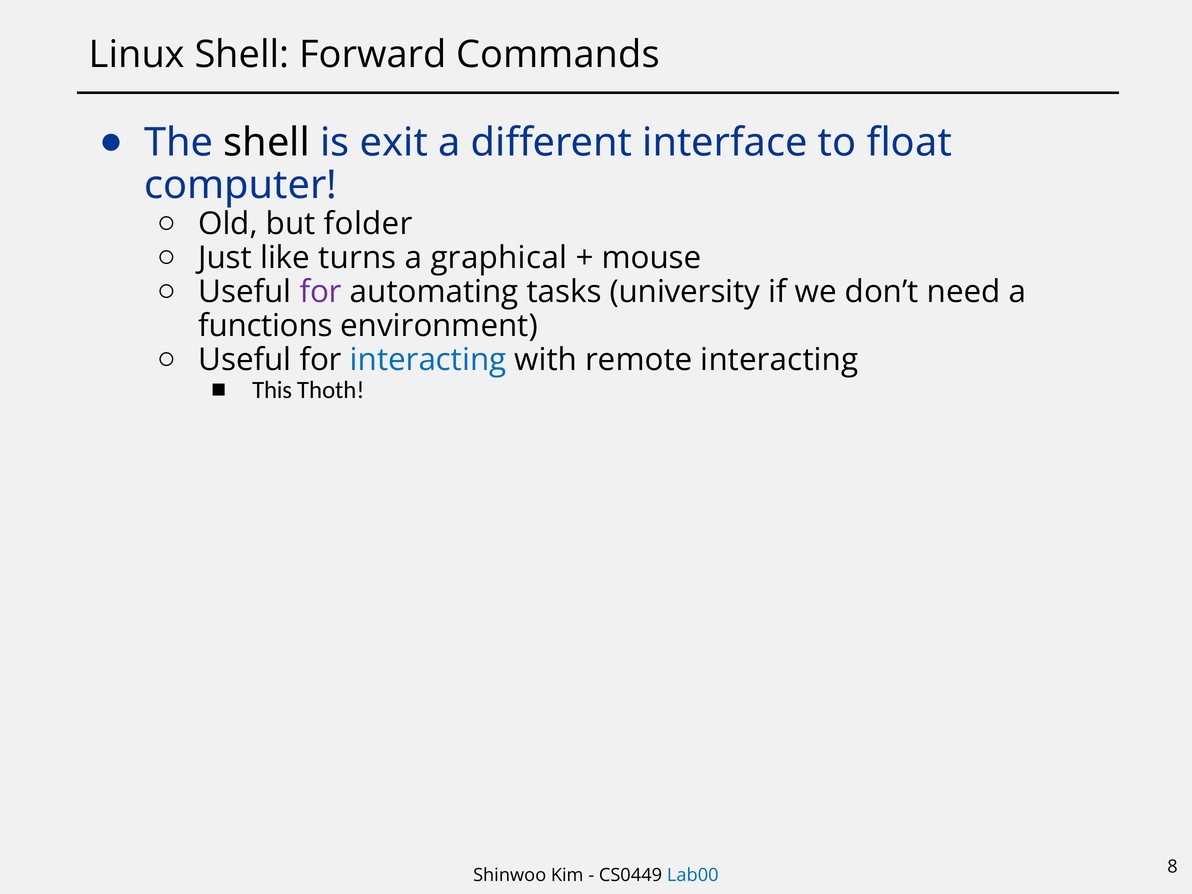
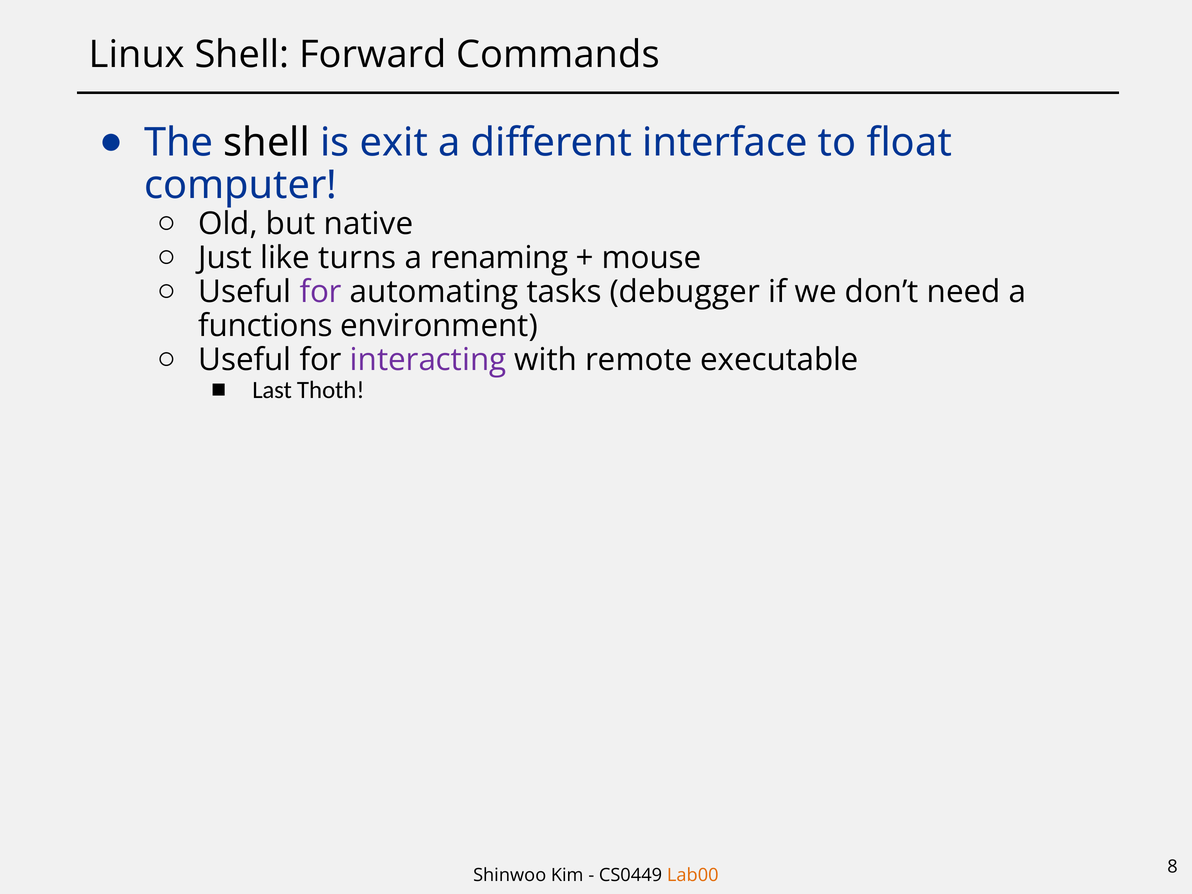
folder: folder -> native
graphical: graphical -> renaming
university: university -> debugger
interacting at (428, 360) colour: blue -> purple
remote interacting: interacting -> executable
This: This -> Last
Lab00 colour: blue -> orange
